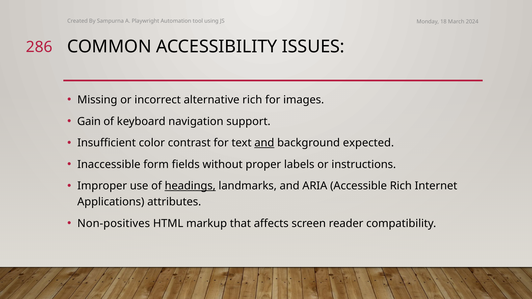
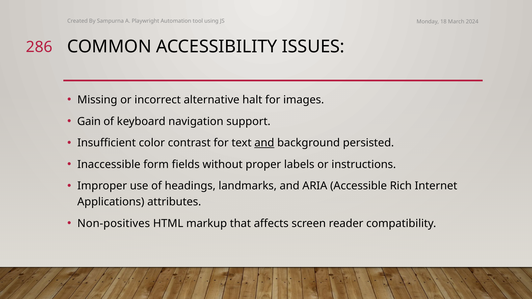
alternative rich: rich -> halt
expected: expected -> persisted
headings underline: present -> none
